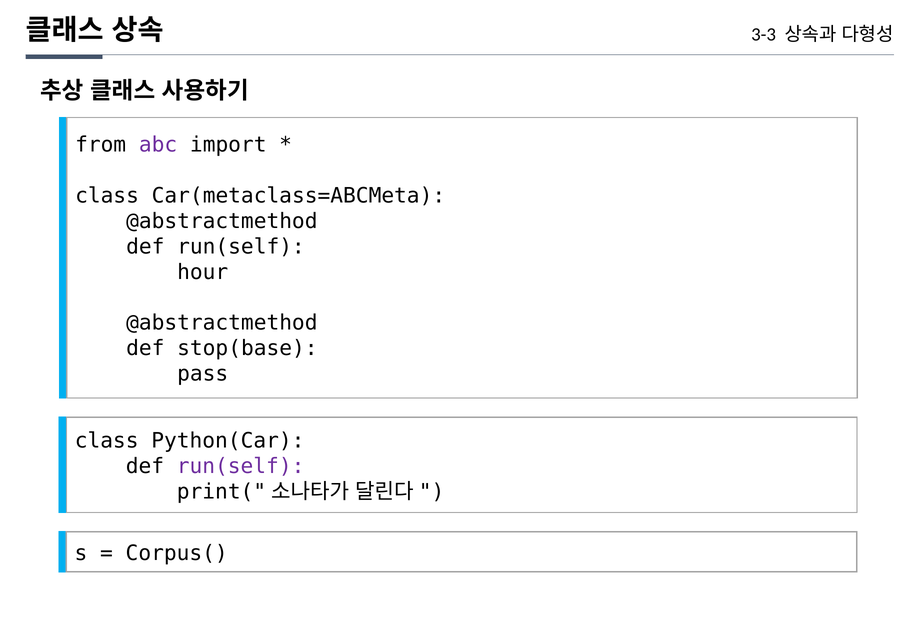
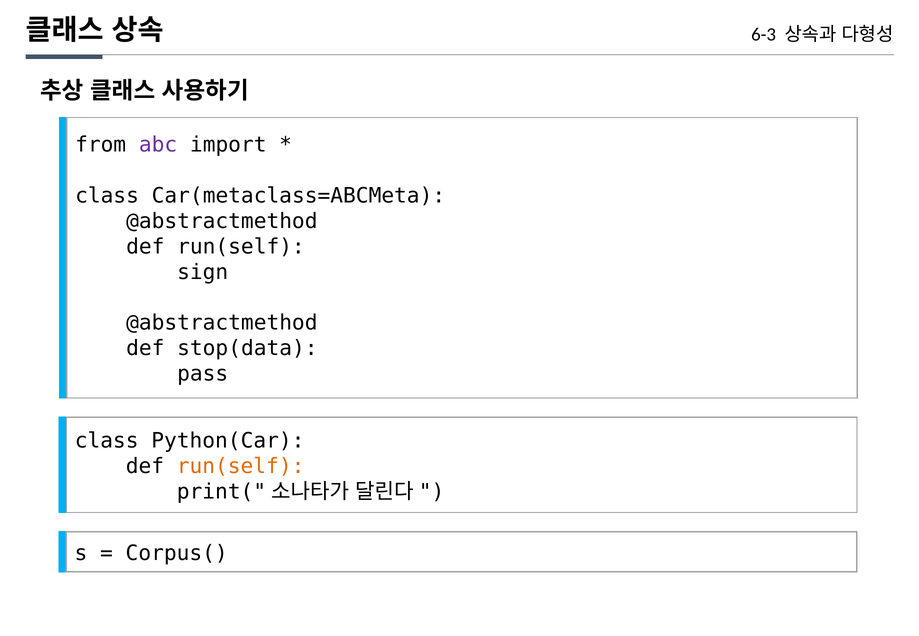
3-3: 3-3 -> 6-3
hour: hour -> sign
stop(base: stop(base -> stop(data
run(self at (241, 467) colour: purple -> orange
